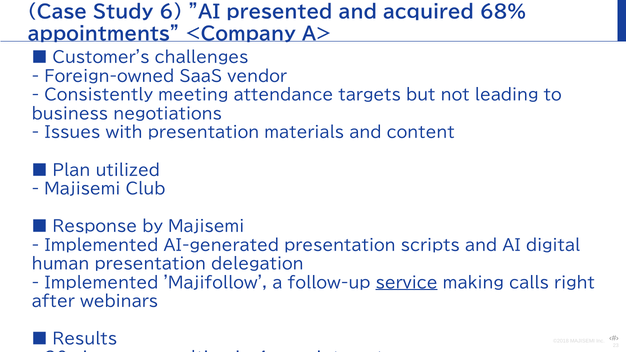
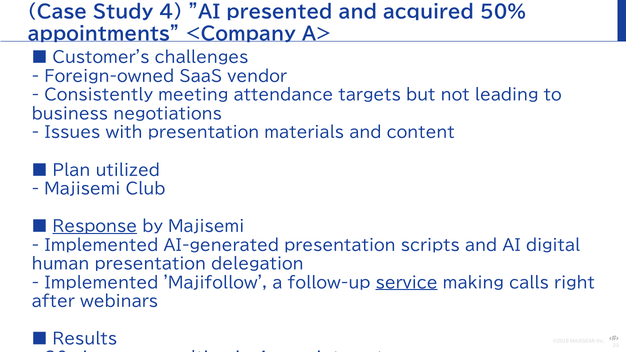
Study 6: 6 -> 4
68%: 68% -> 50%
Response underline: none -> present
